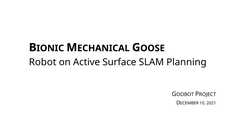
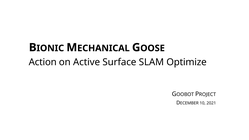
Robot: Robot -> Action
Planning: Planning -> Optimize
